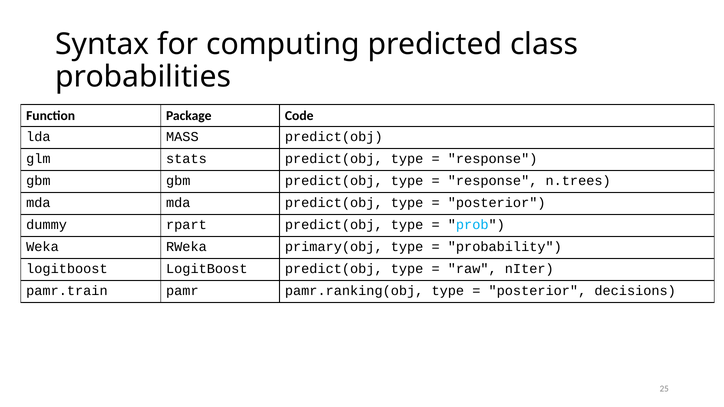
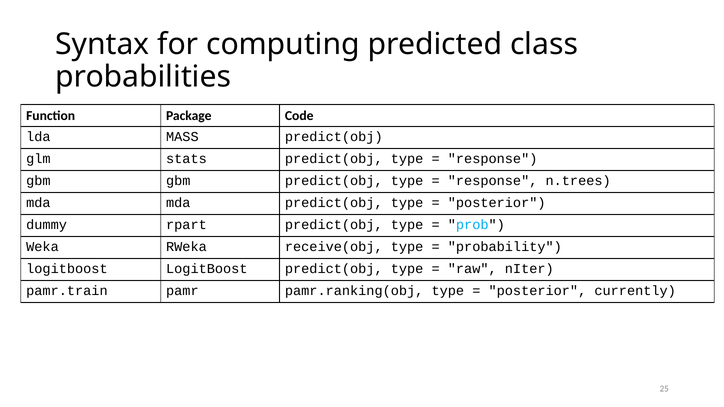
primary(obj: primary(obj -> receive(obj
decisions: decisions -> currently
